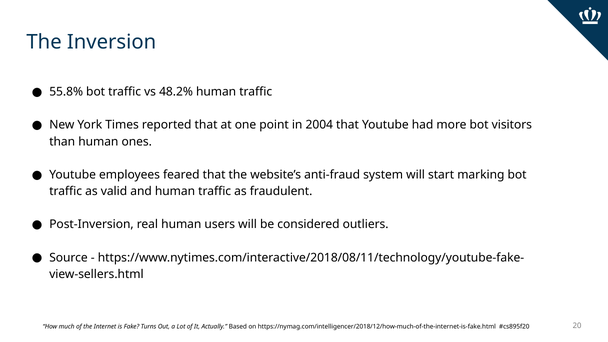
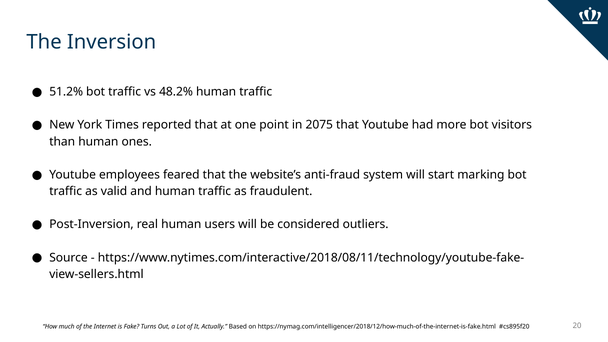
55.8%: 55.8% -> 51.2%
2004: 2004 -> 2075
